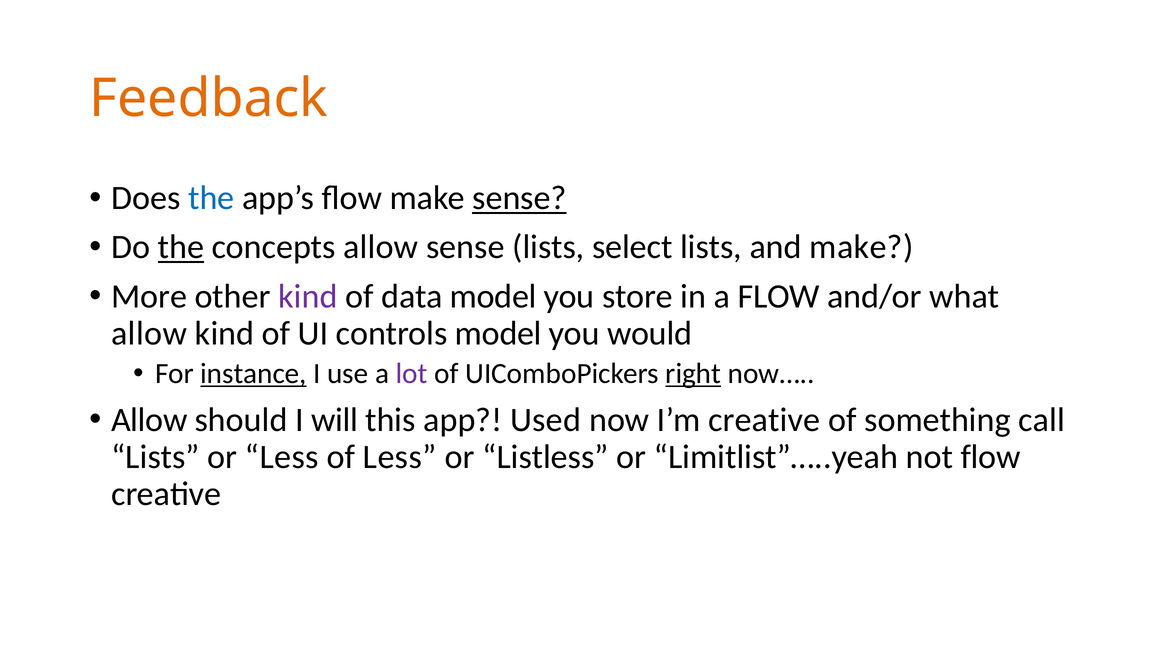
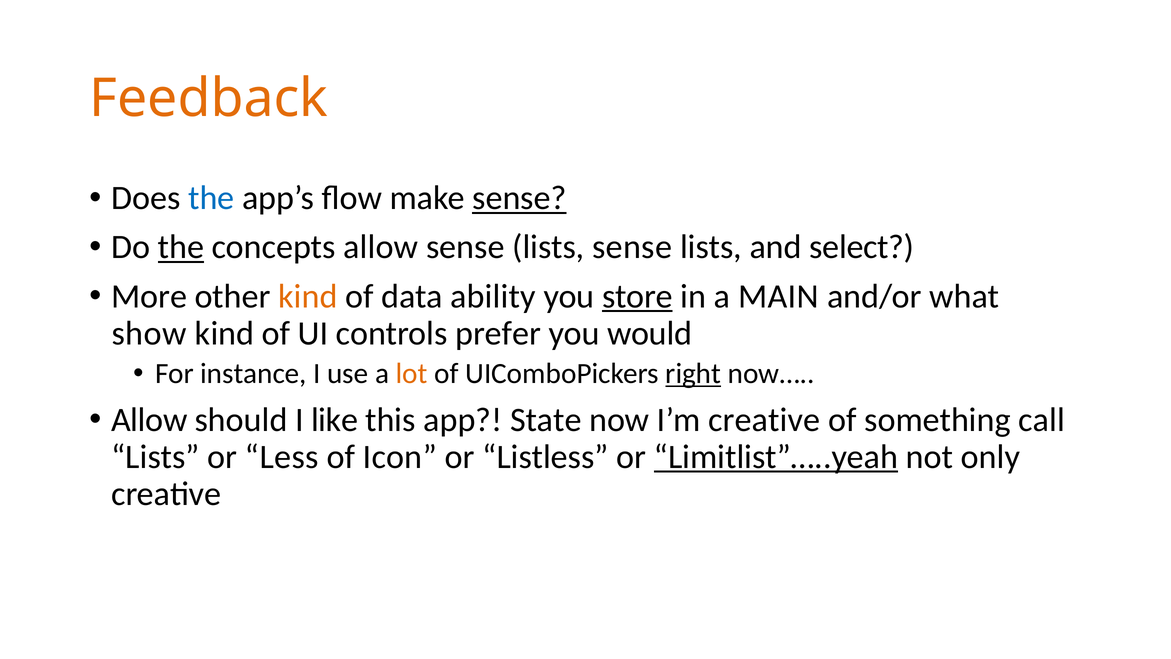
lists select: select -> sense
and make: make -> select
kind at (308, 296) colour: purple -> orange
data model: model -> ability
store underline: none -> present
a FLOW: FLOW -> MAIN
allow at (149, 333): allow -> show
controls model: model -> prefer
instance underline: present -> none
lot colour: purple -> orange
will: will -> like
Used: Used -> State
of Less: Less -> Icon
Limitlist”…..yeah underline: none -> present
not flow: flow -> only
